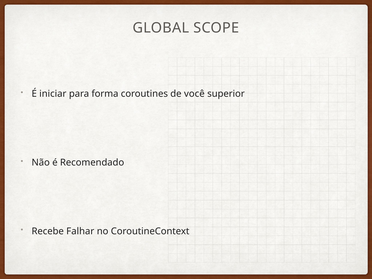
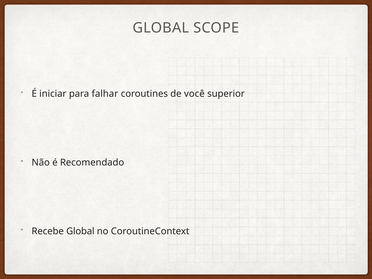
forma: forma -> falhar
Recebe Falhar: Falhar -> Global
